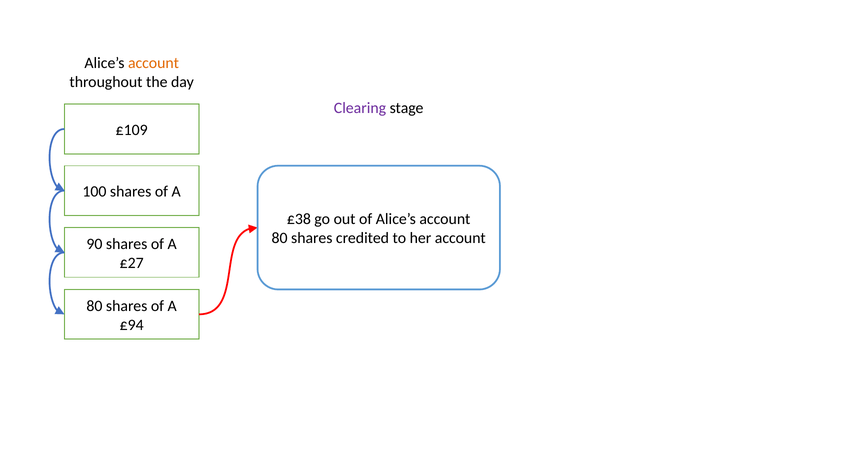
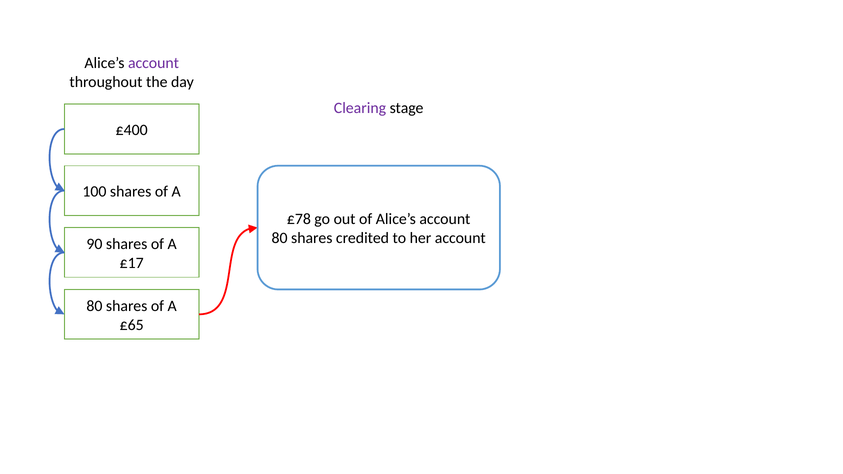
account at (153, 63) colour: orange -> purple
£109: £109 -> £400
£38: £38 -> £78
£27: £27 -> £17
£94: £94 -> £65
